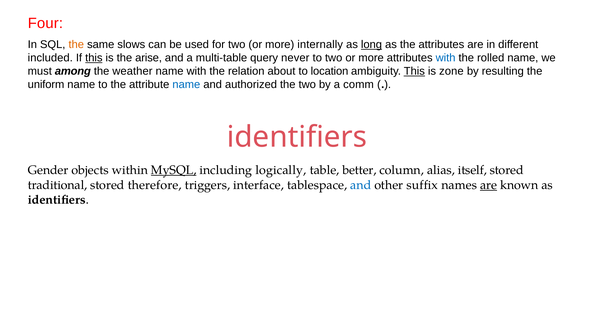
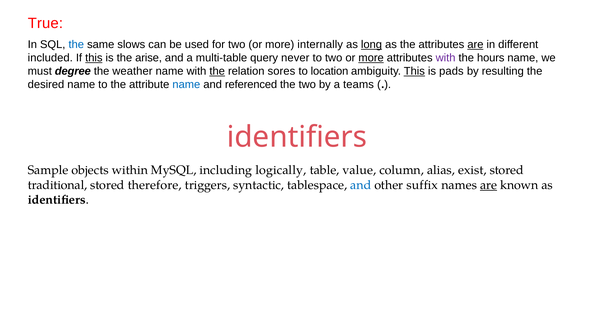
Four: Four -> True
the at (76, 45) colour: orange -> blue
are at (475, 45) underline: none -> present
more at (371, 58) underline: none -> present
with at (446, 58) colour: blue -> purple
rolled: rolled -> hours
among: among -> degree
the at (217, 71) underline: none -> present
about: about -> sores
zone: zone -> pads
uniform: uniform -> desired
authorized: authorized -> referenced
comm: comm -> teams
Gender: Gender -> Sample
MySQL underline: present -> none
better: better -> value
itself: itself -> exist
interface: interface -> syntactic
